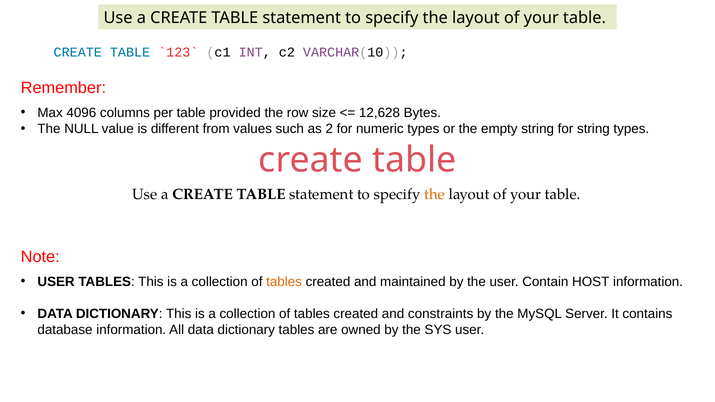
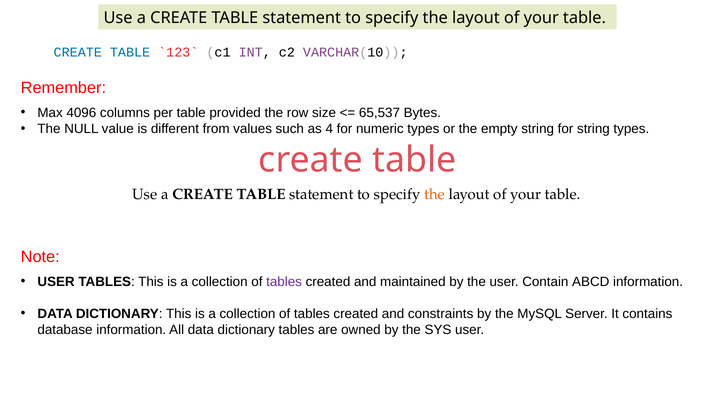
12,628: 12,628 -> 65,537
2: 2 -> 4
tables at (284, 282) colour: orange -> purple
HOST: HOST -> ABCD
